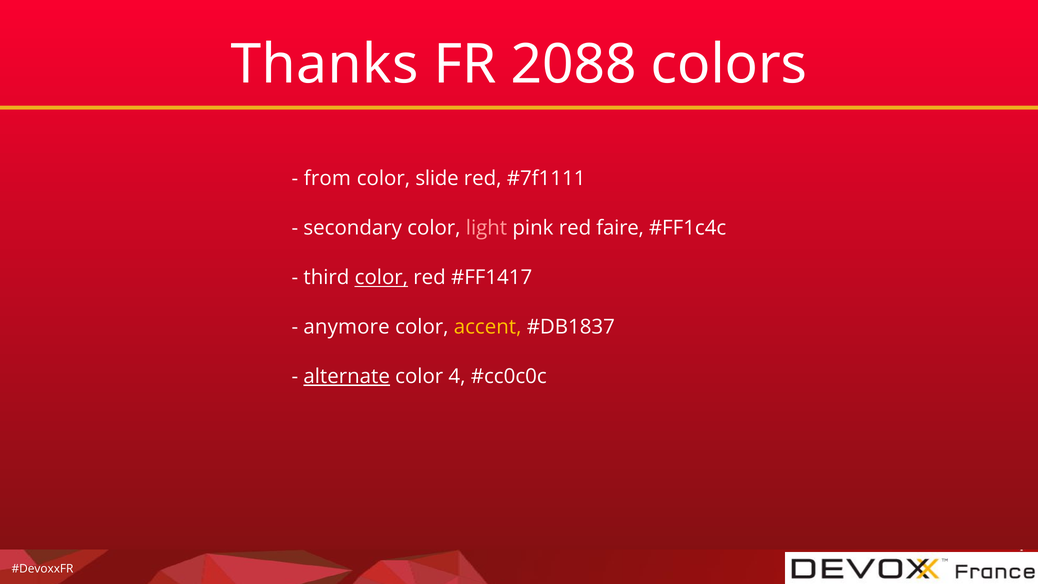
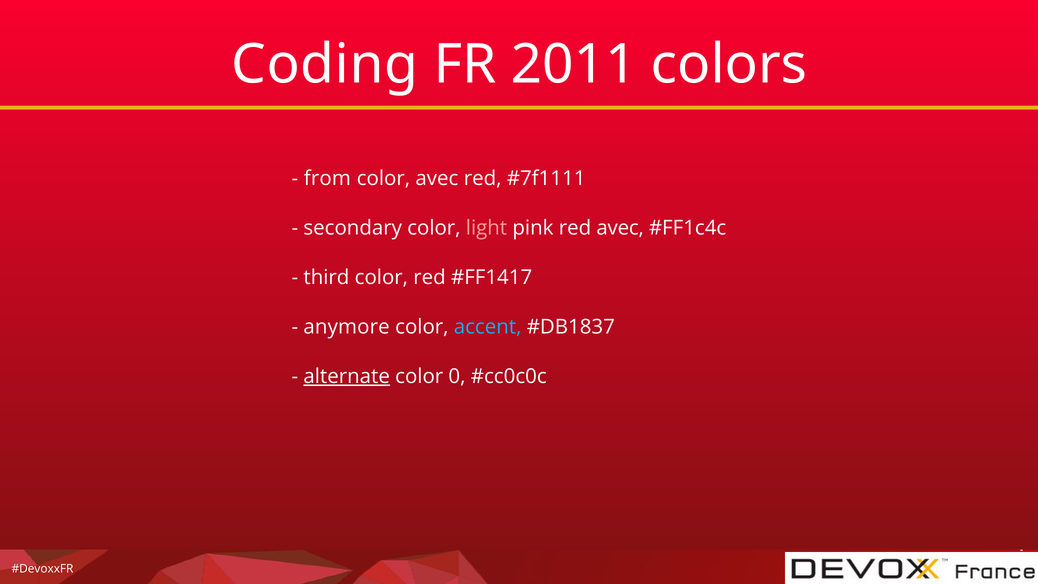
Thanks: Thanks -> Coding
2088: 2088 -> 2011
color slide: slide -> avec
red faire: faire -> avec
color at (381, 278) underline: present -> none
accent colour: yellow -> light blue
4: 4 -> 0
